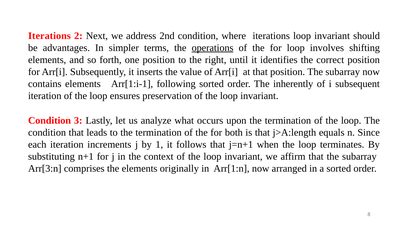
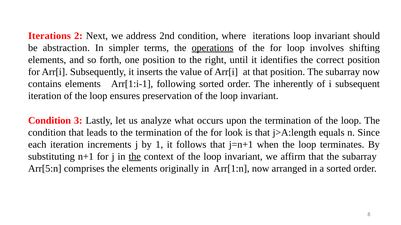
advantages: advantages -> abstraction
both: both -> look
the at (135, 157) underline: none -> present
Arr[3:n: Arr[3:n -> Arr[5:n
